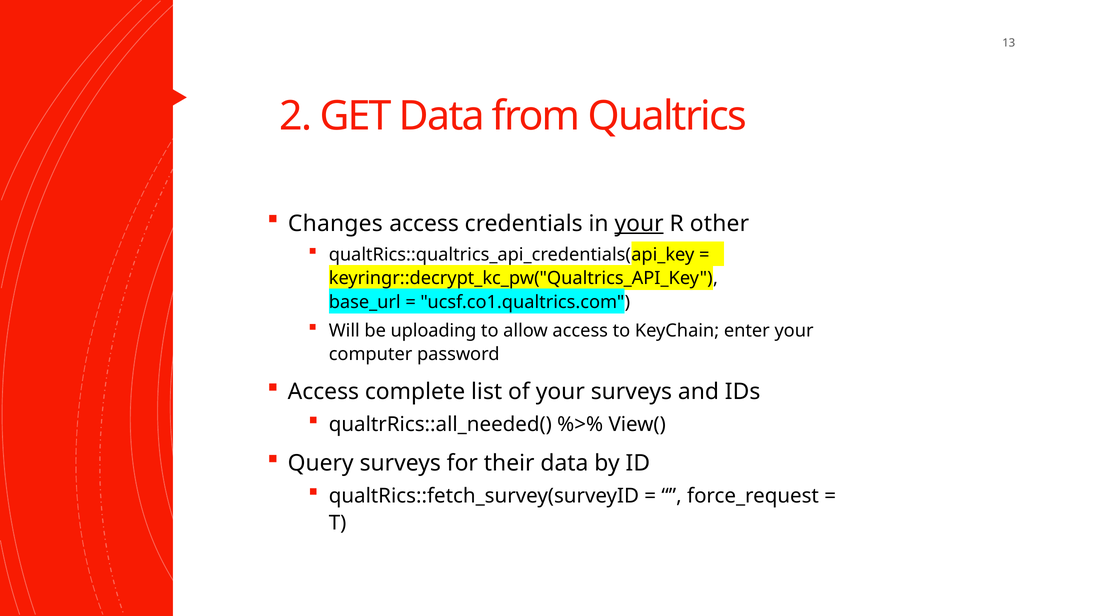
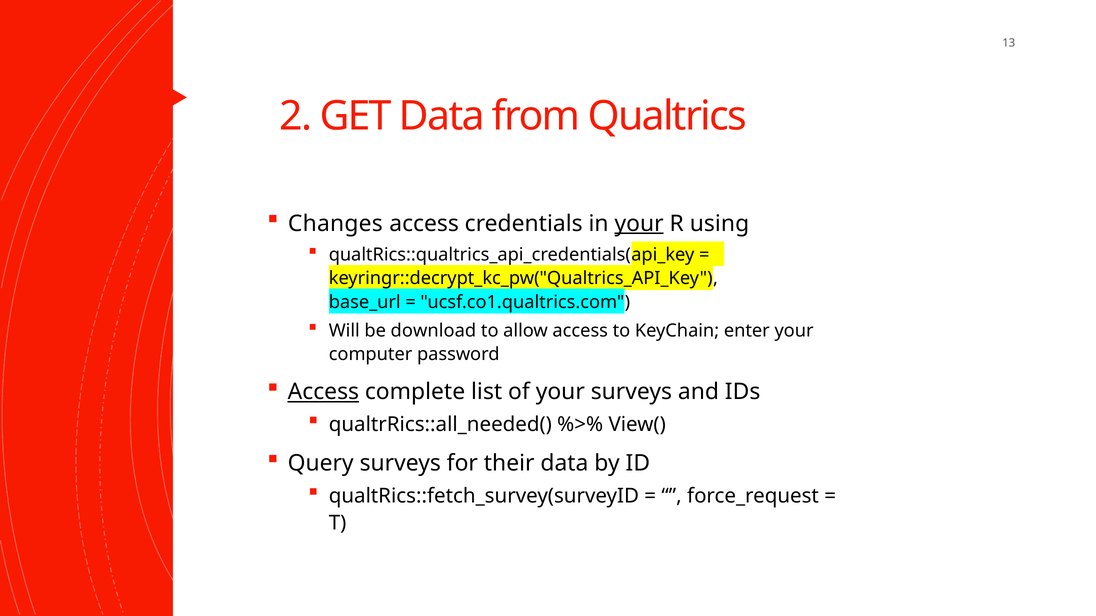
other: other -> using
uploading: uploading -> download
Access at (323, 392) underline: none -> present
